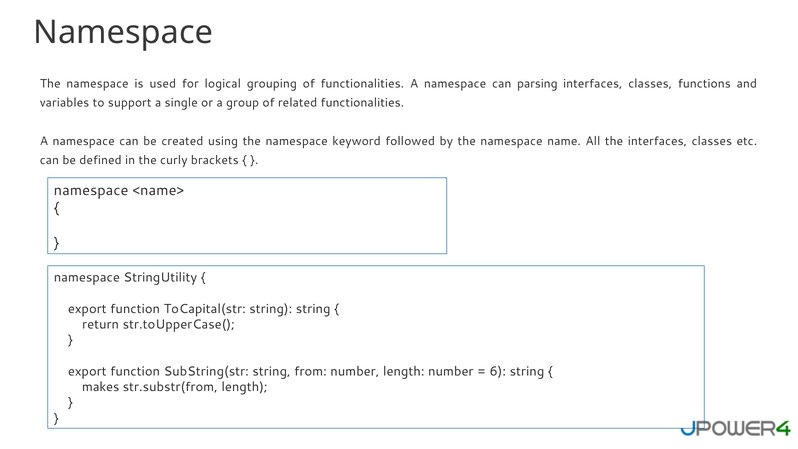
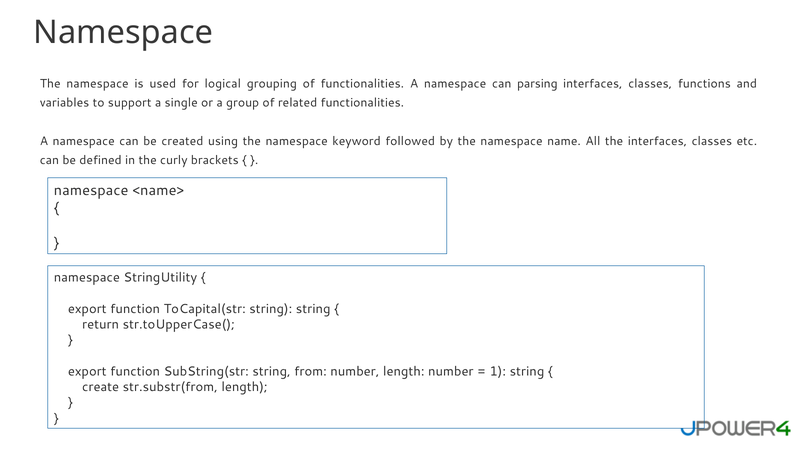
6: 6 -> 1
makes: makes -> create
